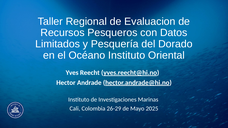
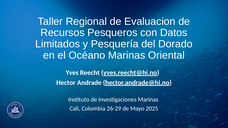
Océano Instituto: Instituto -> Marinas
